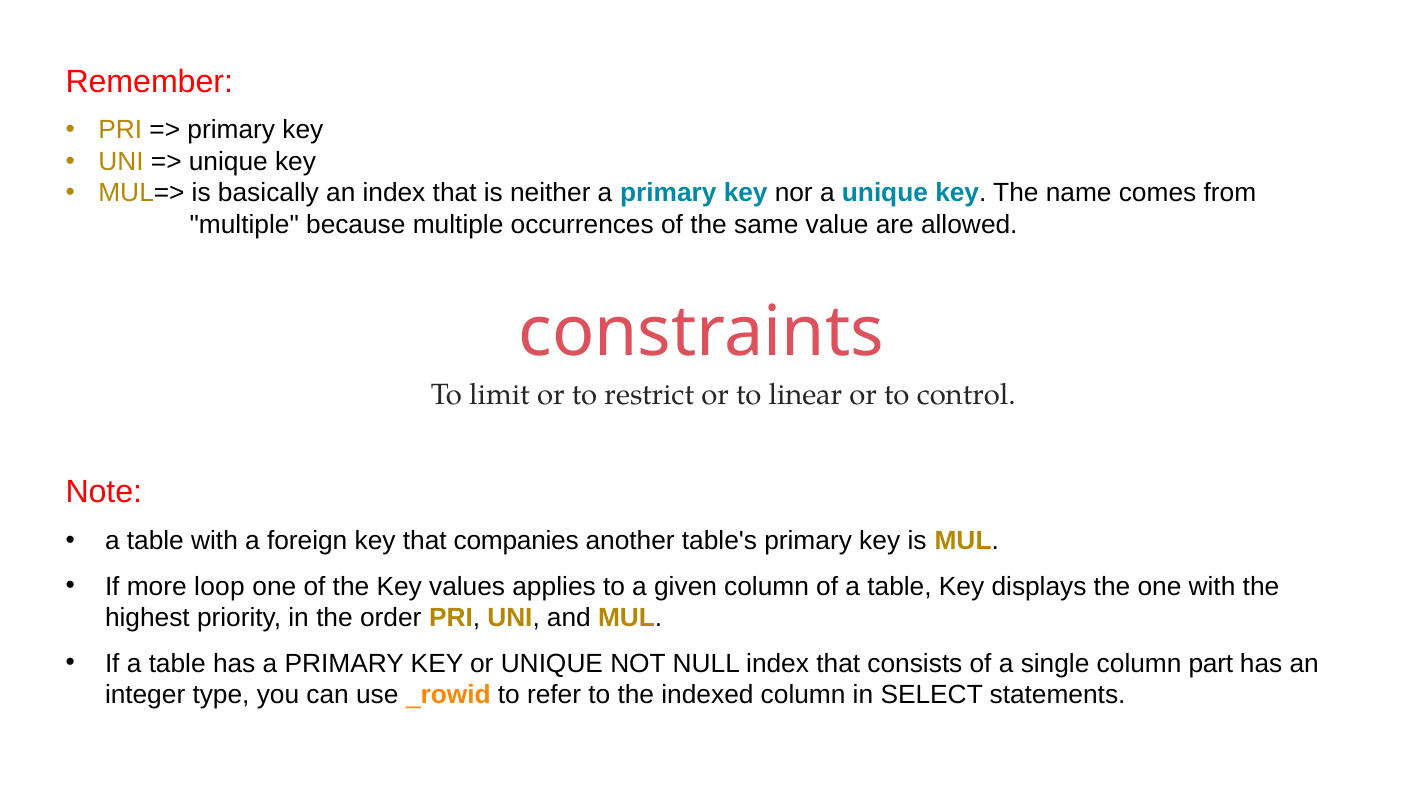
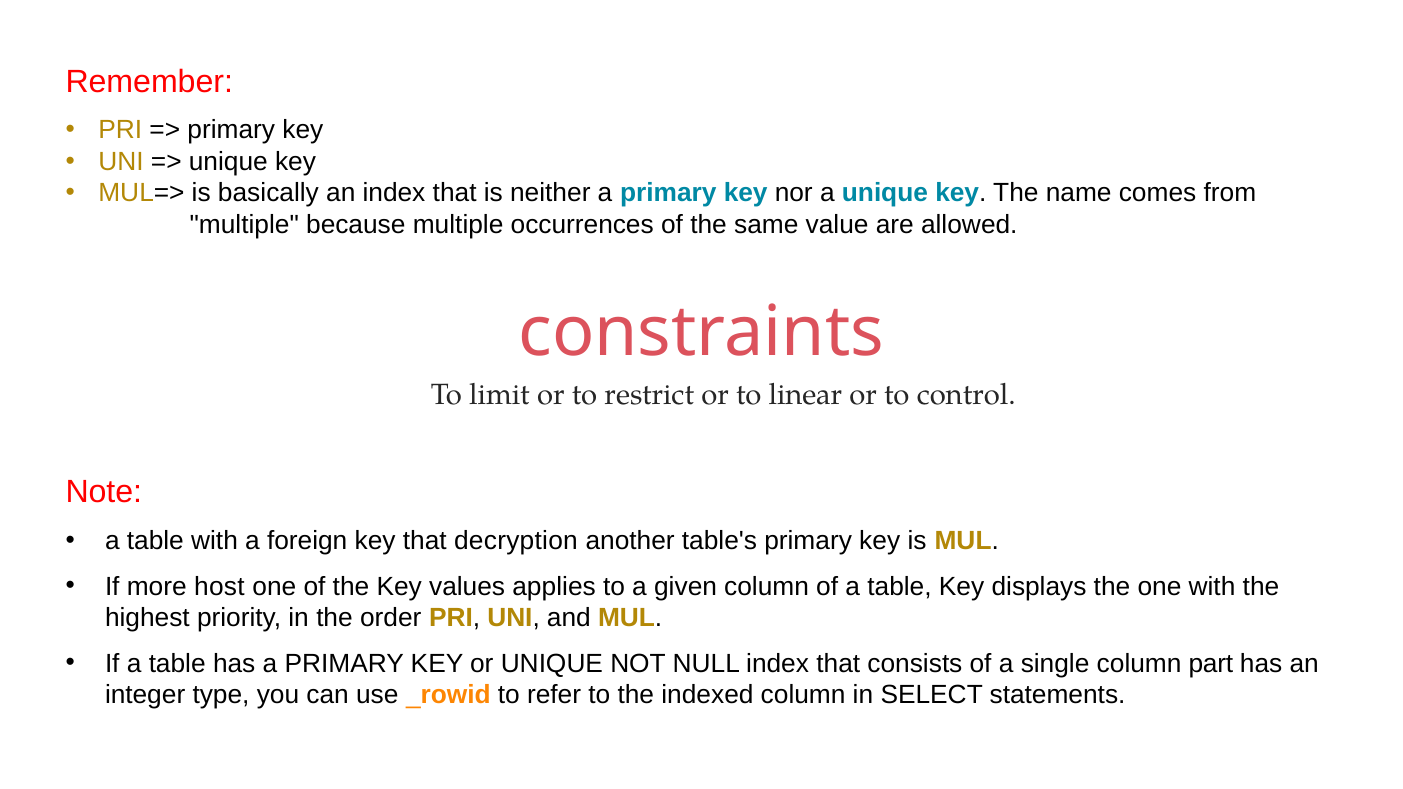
companies: companies -> decryption
loop: loop -> host
